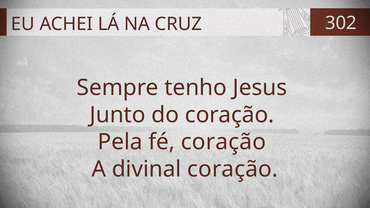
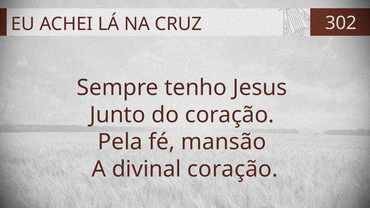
fé coração: coração -> mansão
